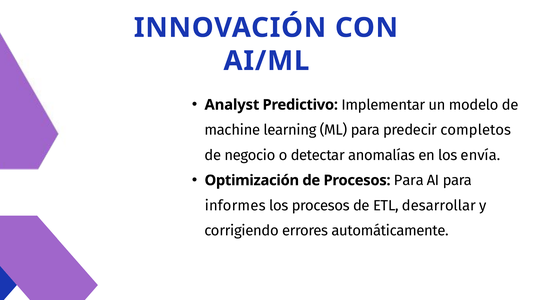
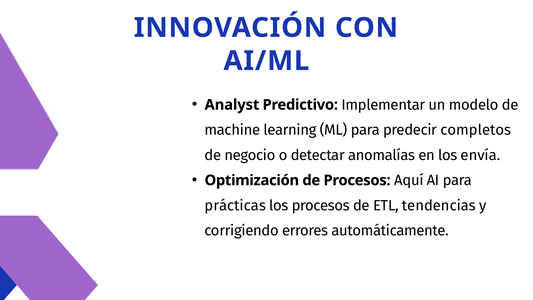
Procesos Para: Para -> Aquí
informes: informes -> prácticas
desarrollar: desarrollar -> tendencias
